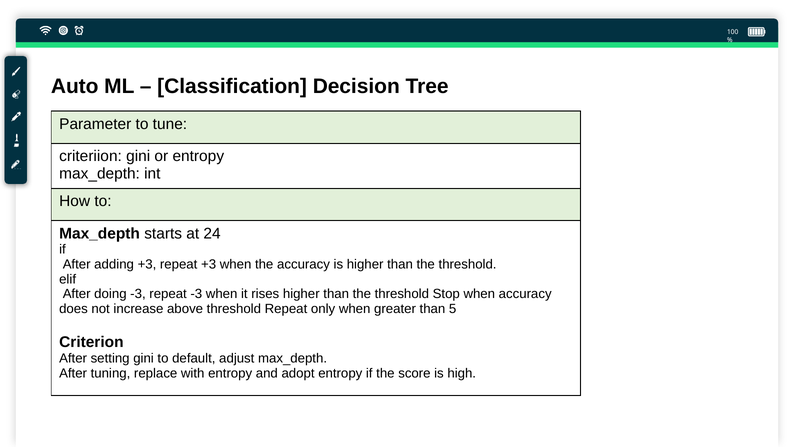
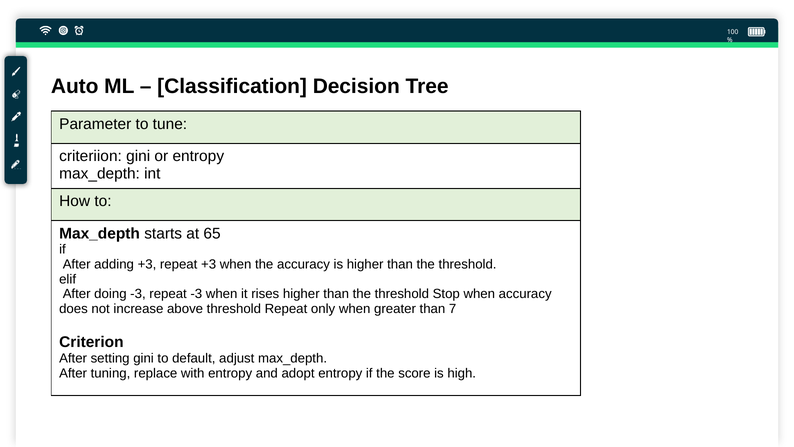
24: 24 -> 65
5: 5 -> 7
